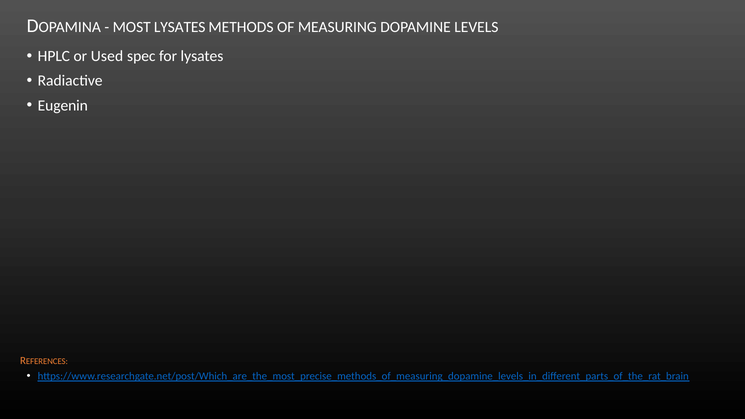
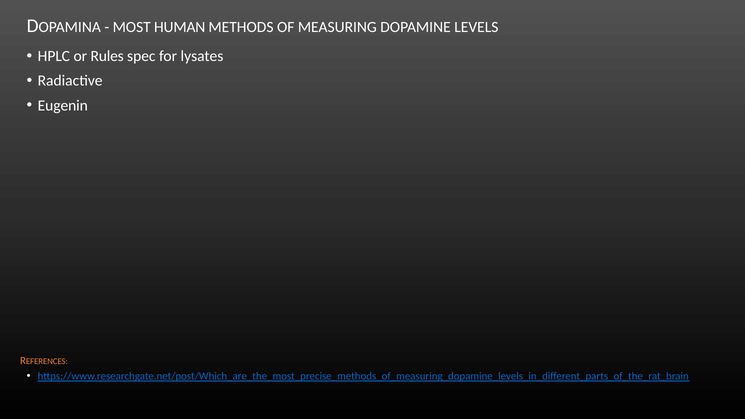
MOST LYSATES: LYSATES -> HUMAN
Used: Used -> Rules
